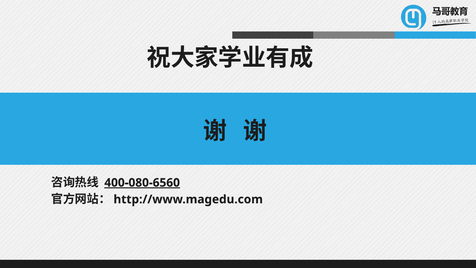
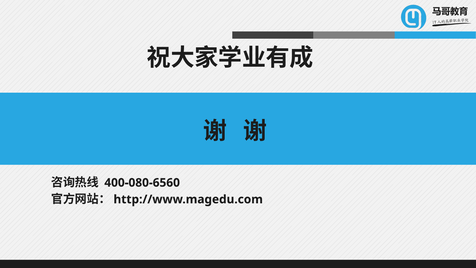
400-080-6560 underline: present -> none
